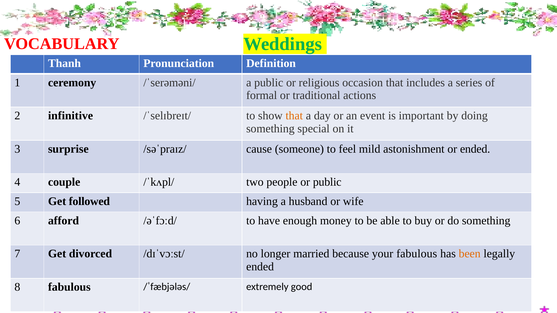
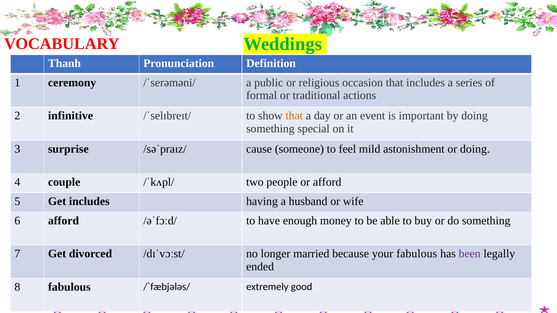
or ended: ended -> doing
or public: public -> afford
Get followed: followed -> includes
been colour: orange -> purple
